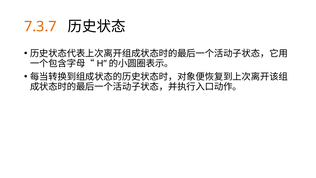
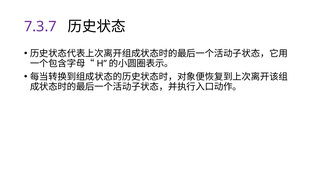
7.3.7 colour: orange -> purple
